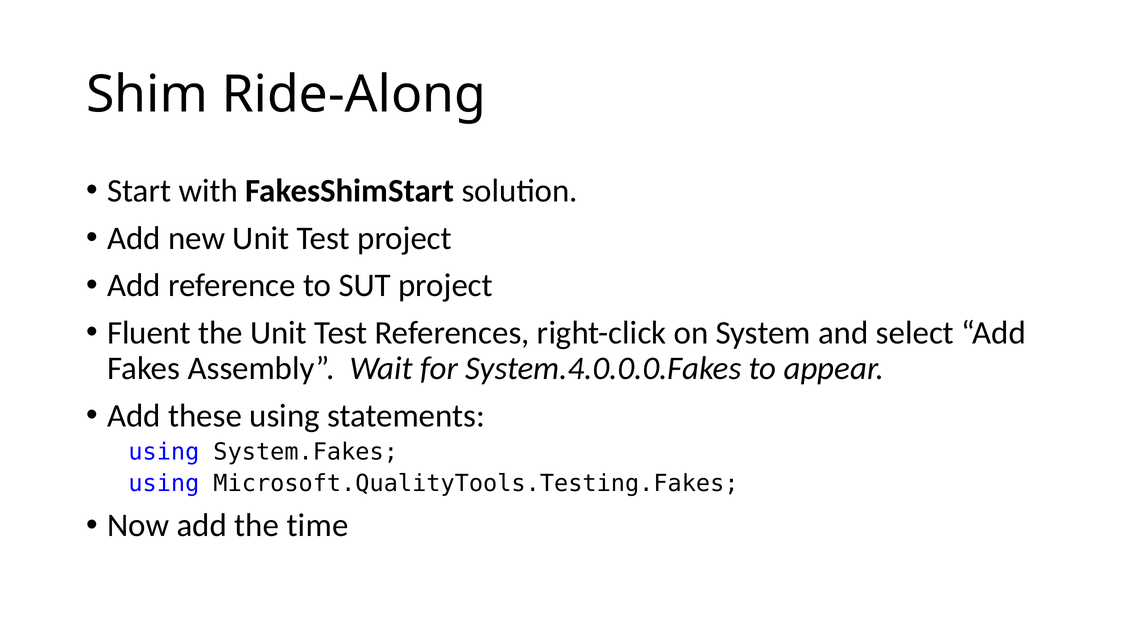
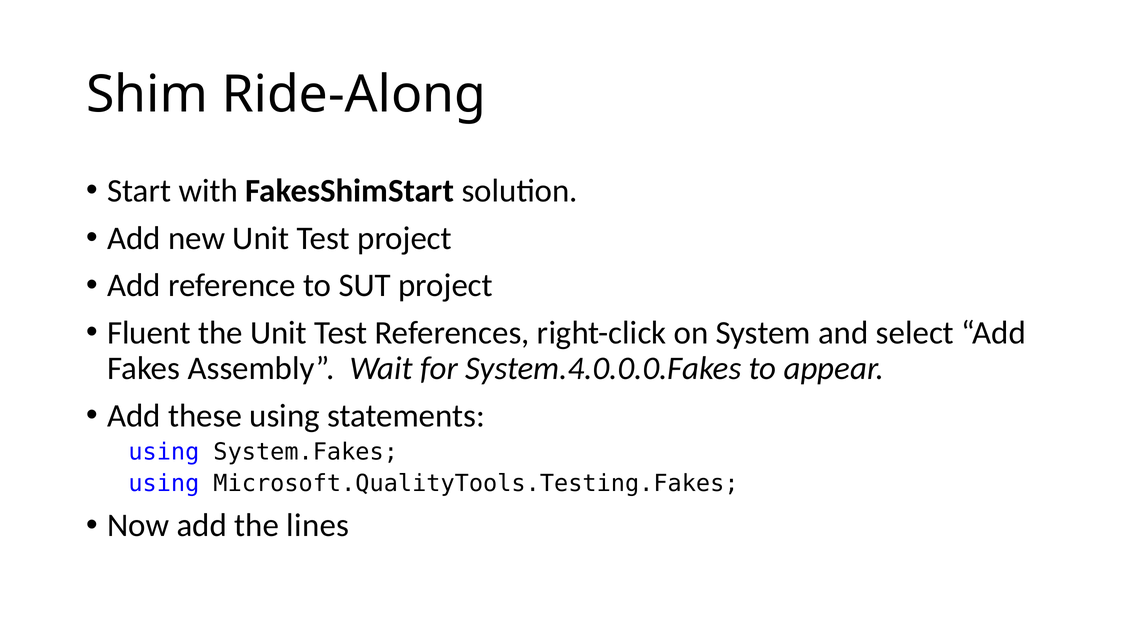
time: time -> lines
